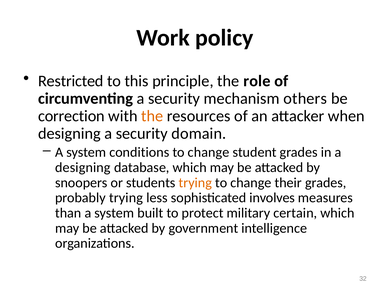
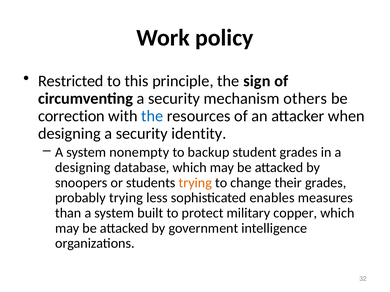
role: role -> sign
the at (152, 116) colour: orange -> blue
domain: domain -> identity
conditions: conditions -> nonempty
change at (209, 153): change -> backup
involves: involves -> enables
certain: certain -> copper
